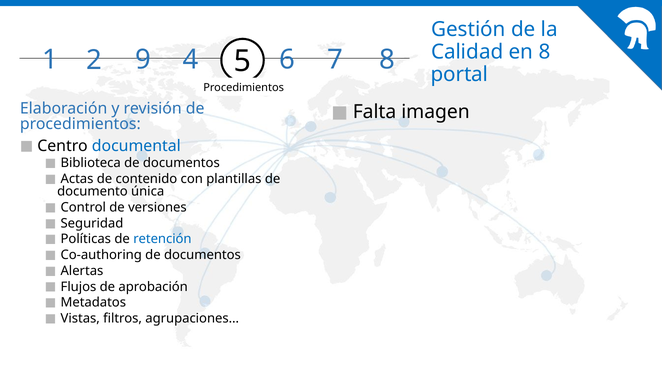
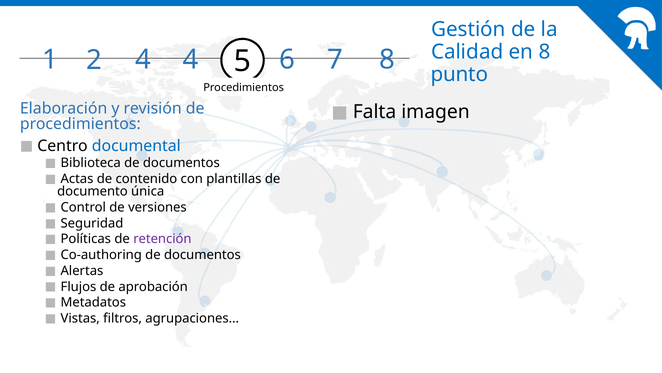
2 9: 9 -> 4
portal: portal -> punto
retención colour: blue -> purple
